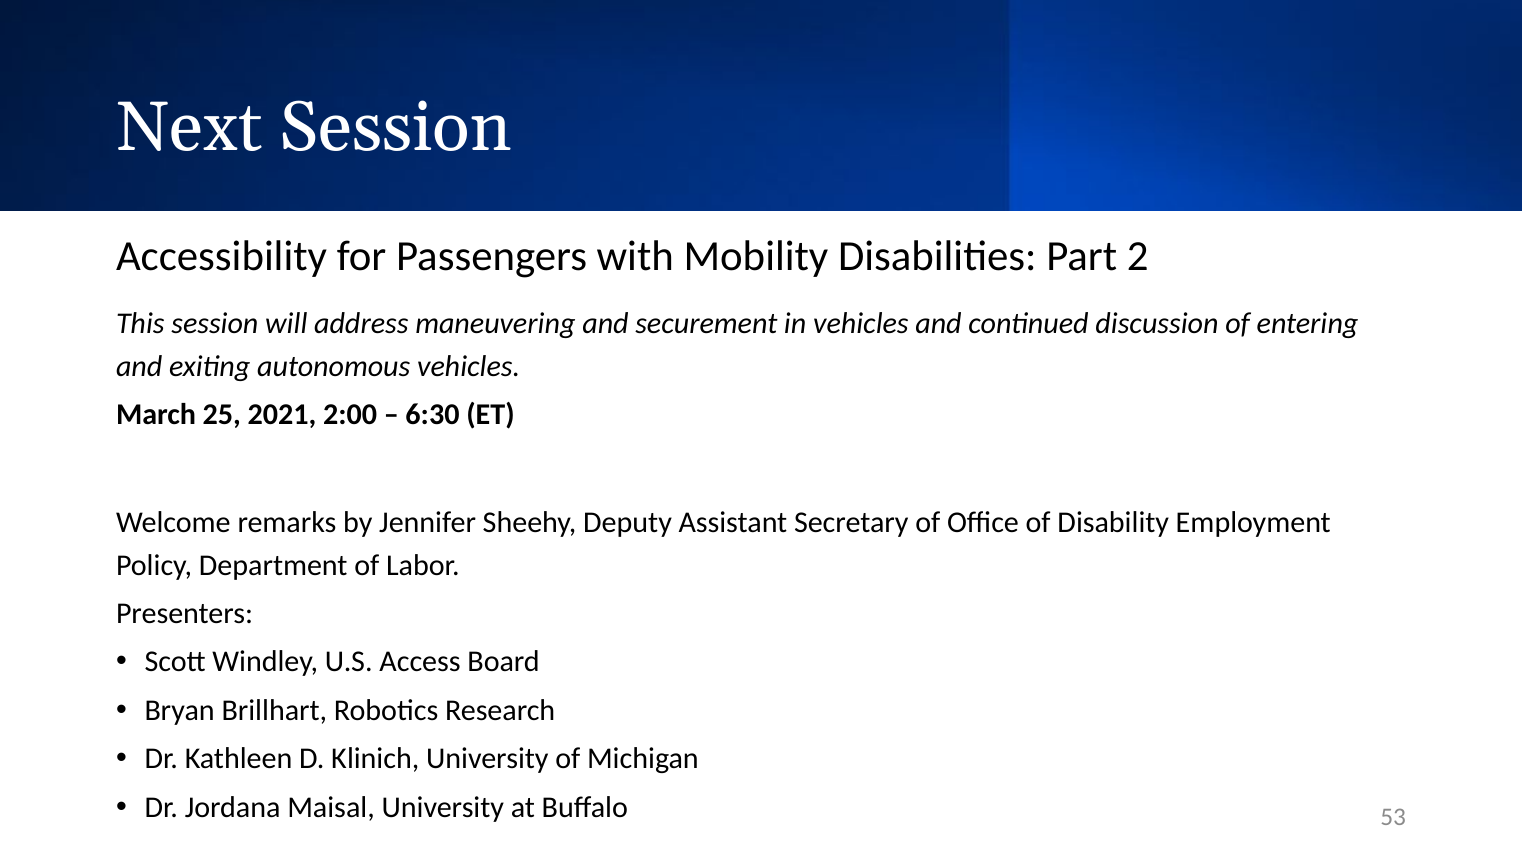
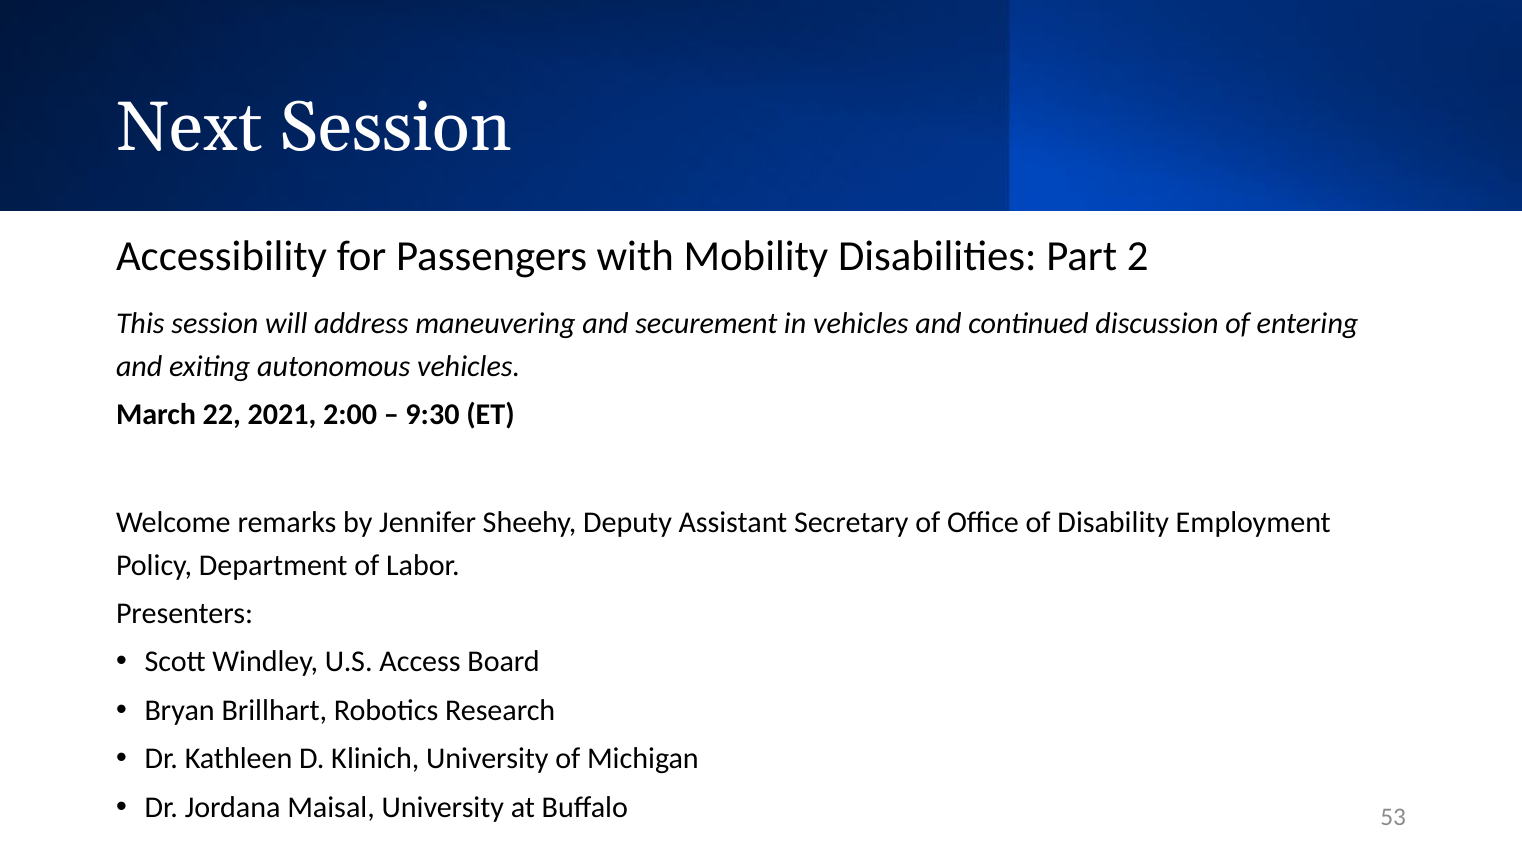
25: 25 -> 22
6:30: 6:30 -> 9:30
